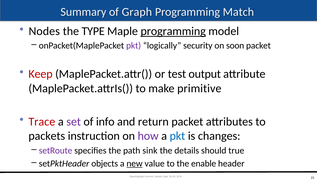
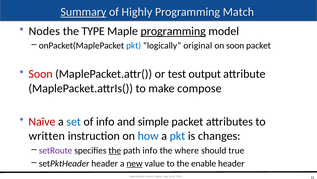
Summary underline: none -> present
Graph: Graph -> Highly
pkt at (134, 46) colour: purple -> blue
security: security -> original
Keep at (41, 74): Keep -> Soon
primitive: primitive -> compose
Trace: Trace -> Naïve
set colour: purple -> blue
return: return -> simple
packets: packets -> written
how colour: purple -> blue
the at (115, 150) underline: none -> present
path sink: sink -> info
details: details -> where
setPktHeader objects: objects -> header
